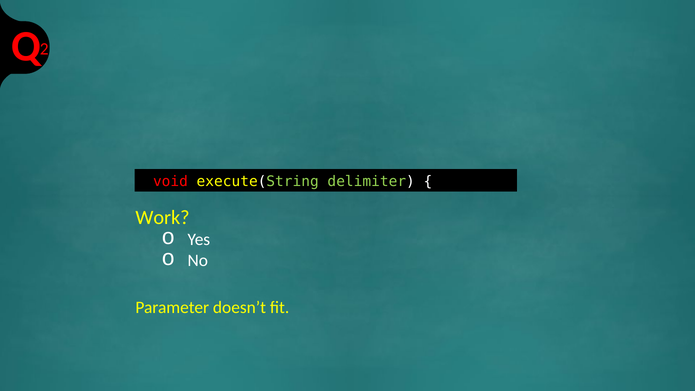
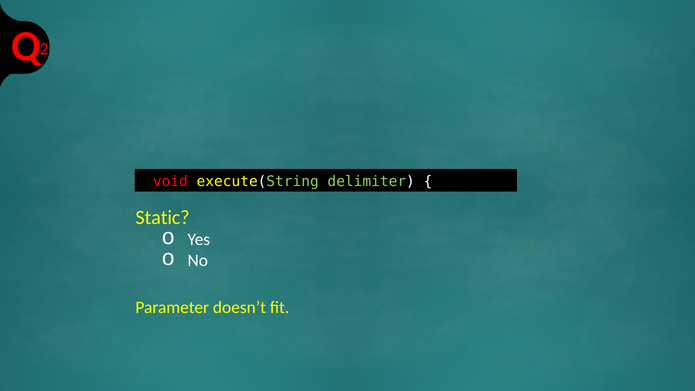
Work: Work -> Static
